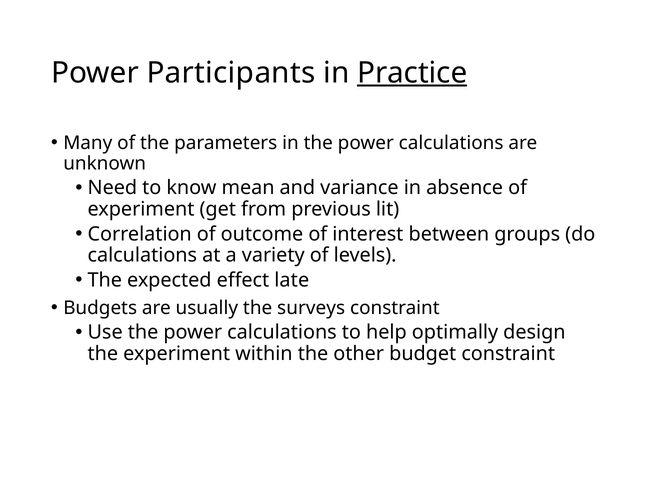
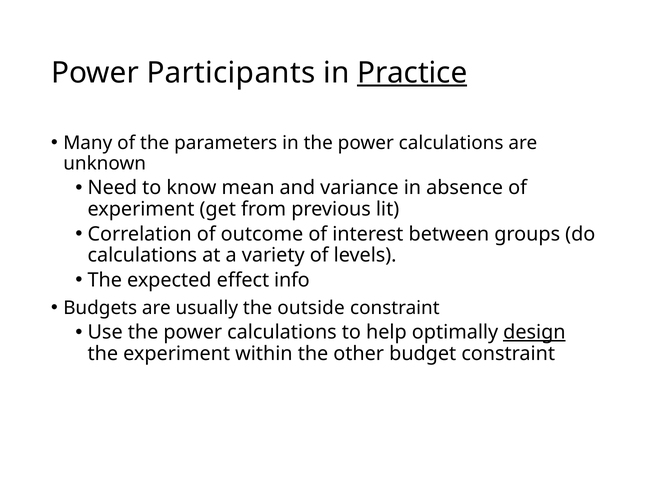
late: late -> info
surveys: surveys -> outside
design underline: none -> present
